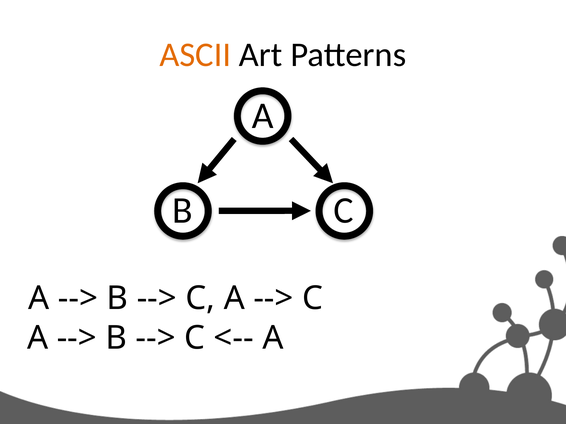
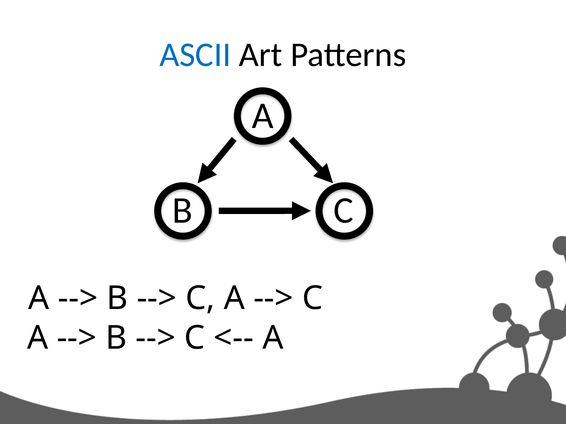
ASCII colour: orange -> blue
